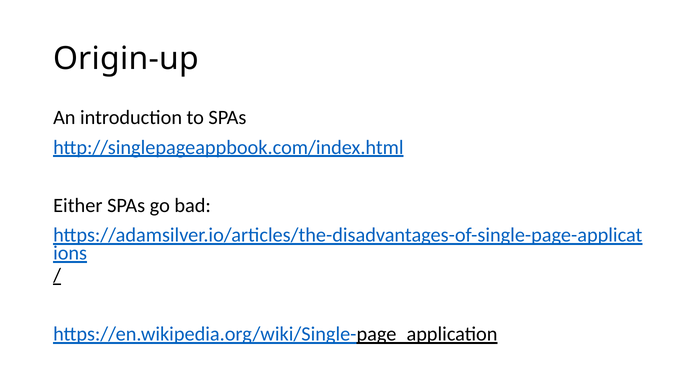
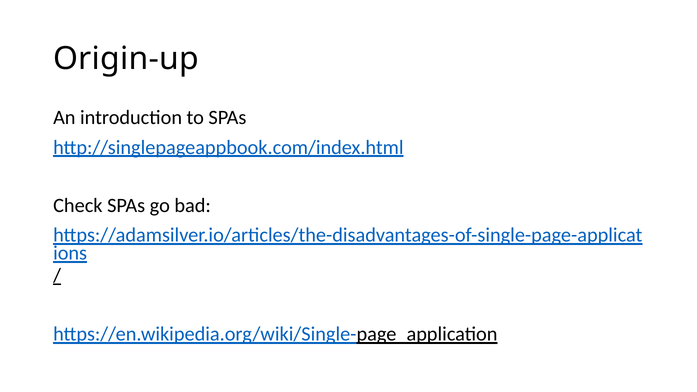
Either: Either -> Check
